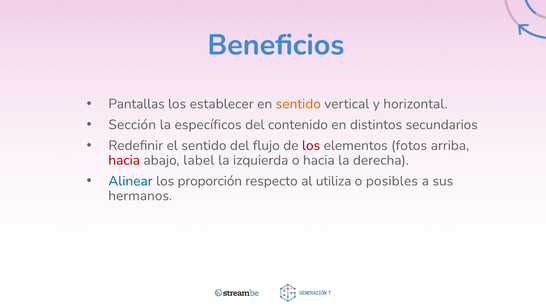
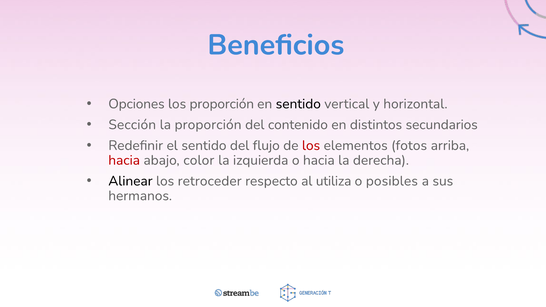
Pantallas: Pantallas -> Opciones
los establecer: establecer -> proporción
sentido at (298, 104) colour: orange -> black
la específicos: específicos -> proporción
label: label -> color
Alinear colour: blue -> black
proporción: proporción -> retroceder
